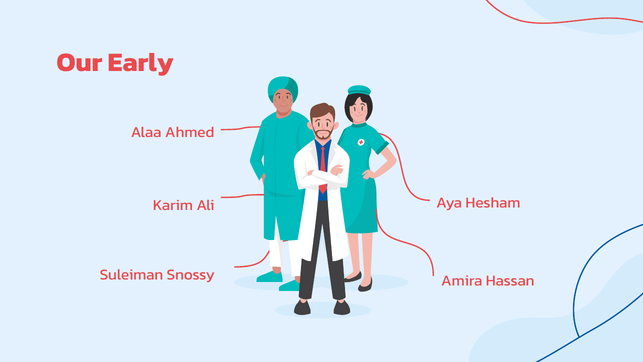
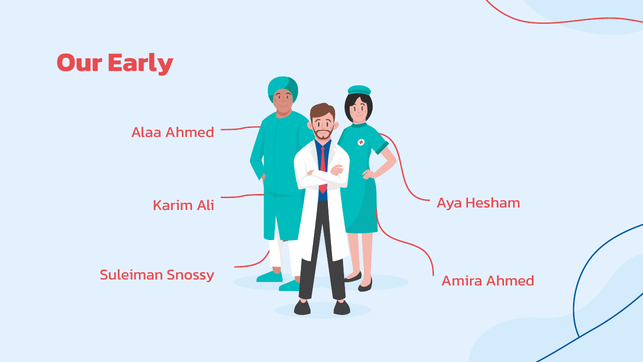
Amira Hassan: Hassan -> Ahmed
